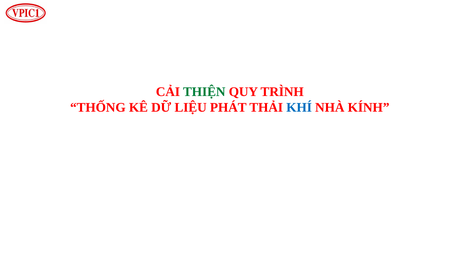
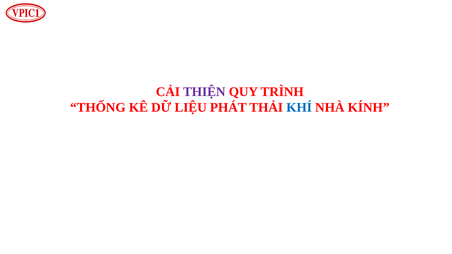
THIỆN colour: green -> purple
